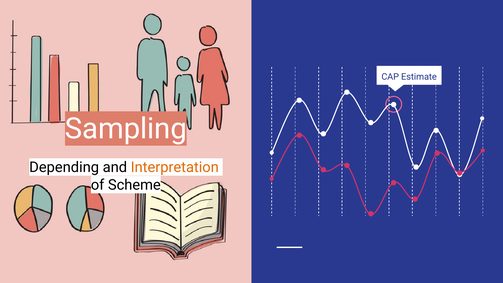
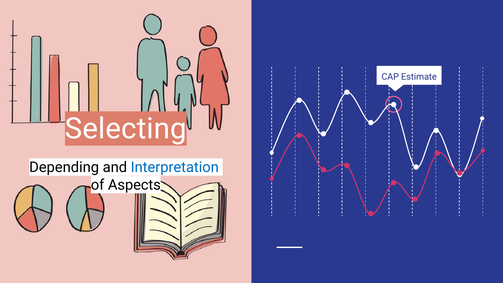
Sampling: Sampling -> Selecting
Interpretation colour: orange -> blue
Scheme: Scheme -> Aspects
